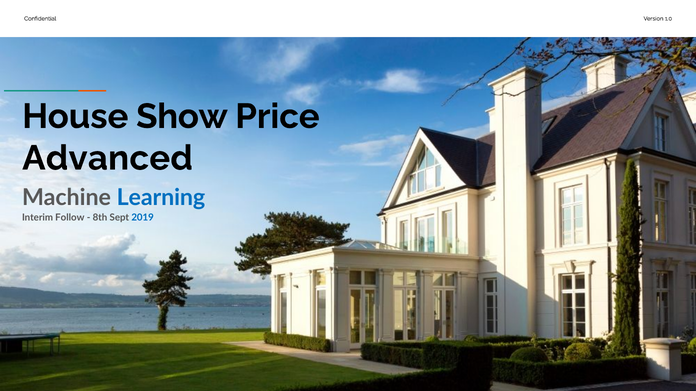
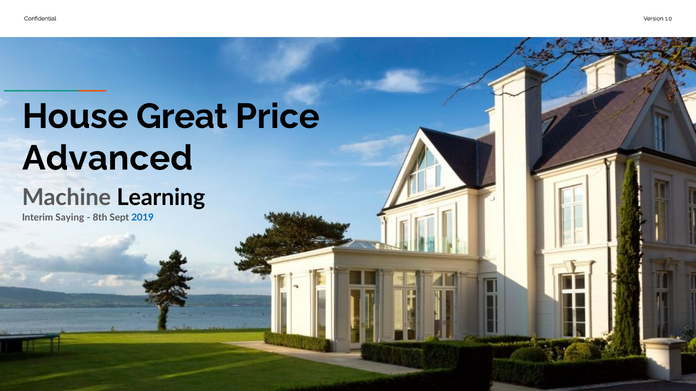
Show: Show -> Great
Learning colour: blue -> black
Follow: Follow -> Saying
